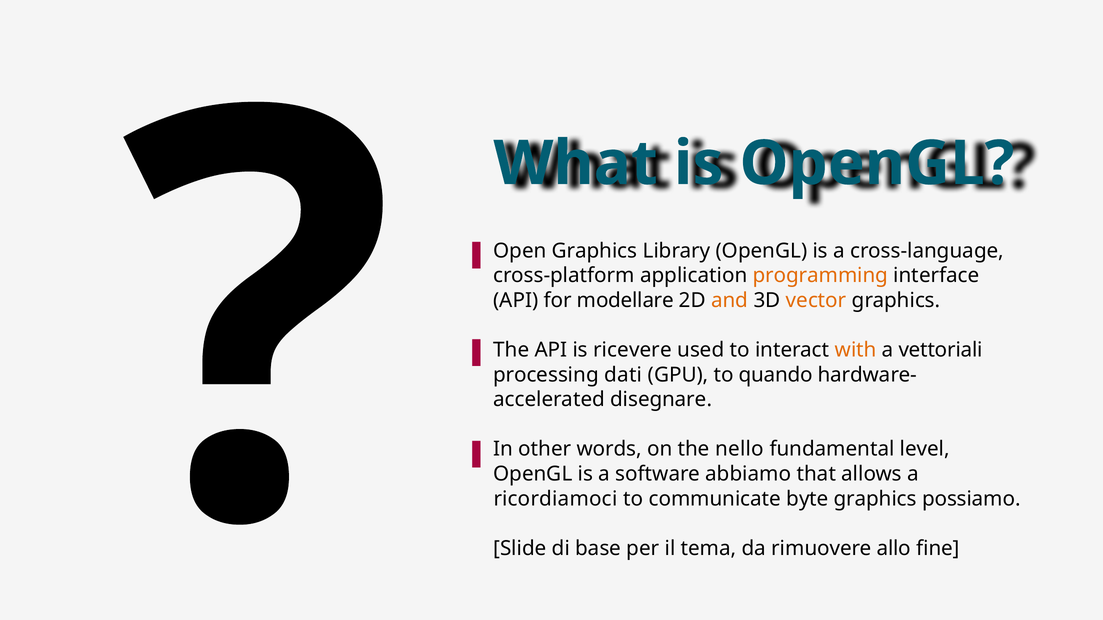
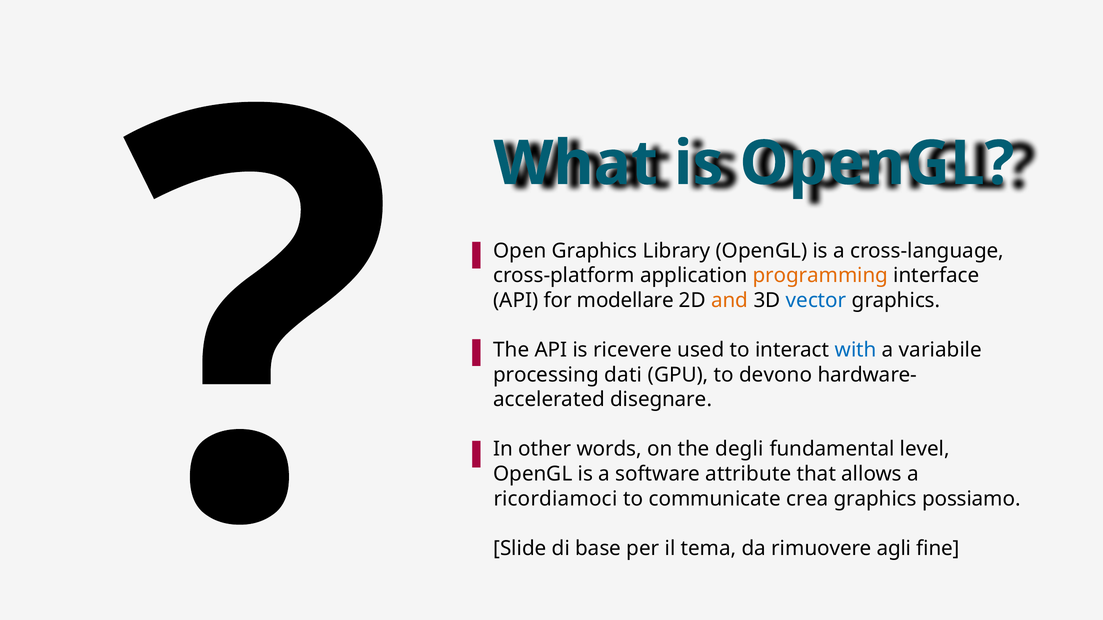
vector colour: orange -> blue
with colour: orange -> blue
vettoriali: vettoriali -> variabile
quando: quando -> devono
nello: nello -> degli
abbiamo: abbiamo -> attribute
byte: byte -> crea
allo: allo -> agli
